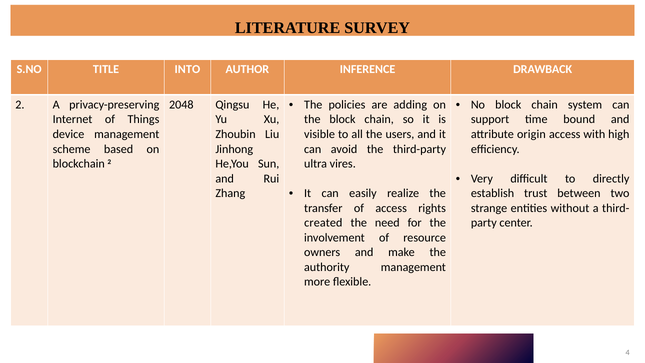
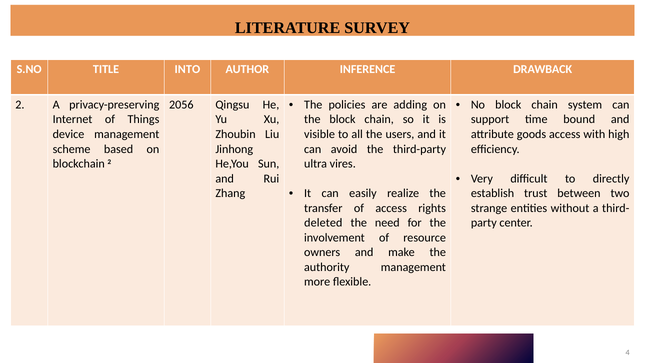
2048: 2048 -> 2056
origin: origin -> goods
created: created -> deleted
